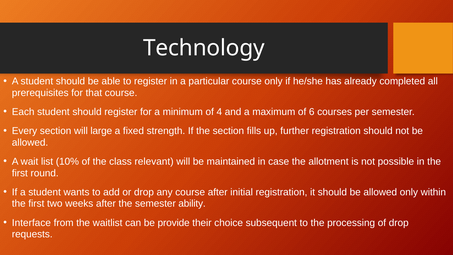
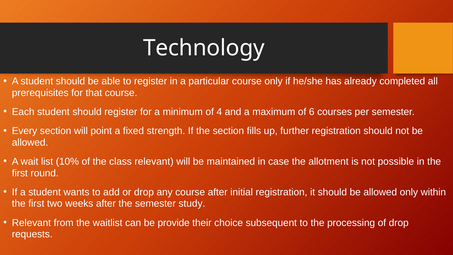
large: large -> point
ability: ability -> study
Interface at (31, 223): Interface -> Relevant
